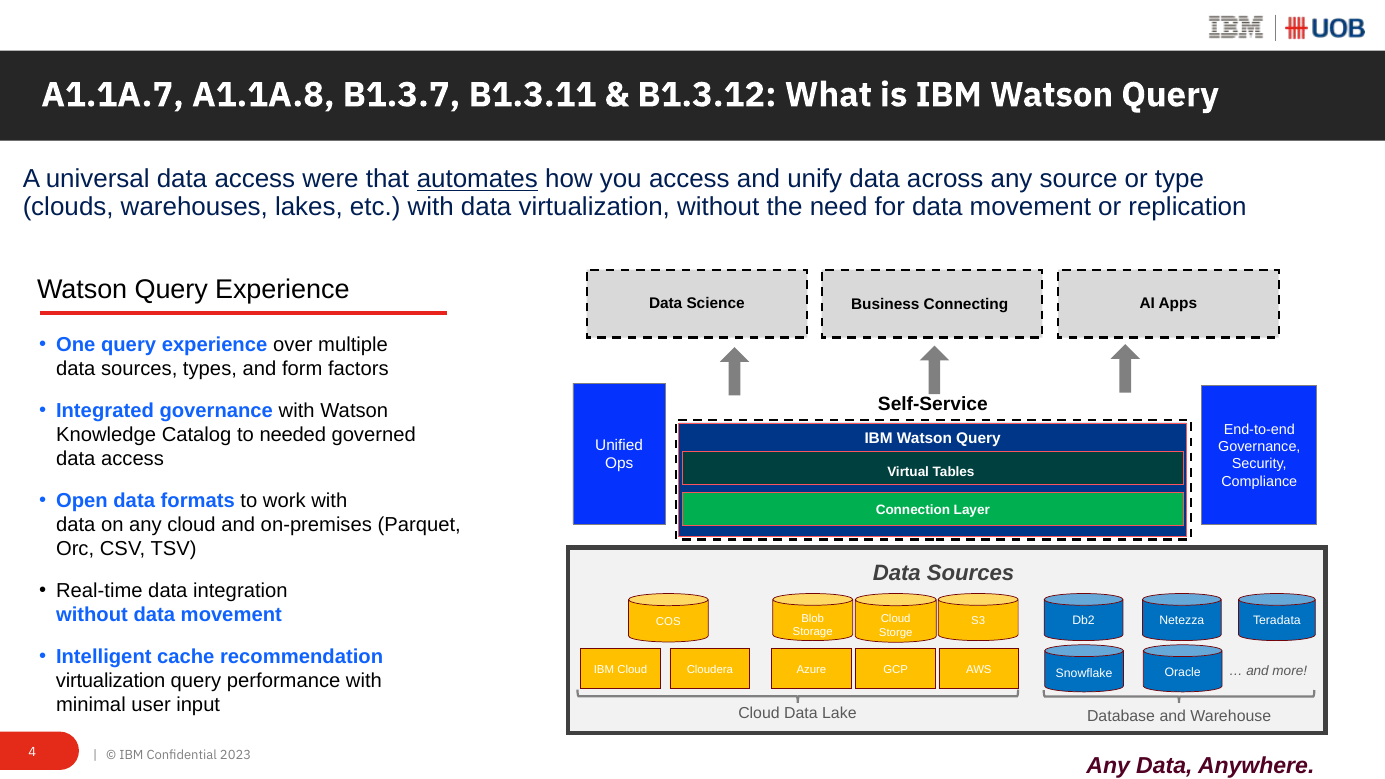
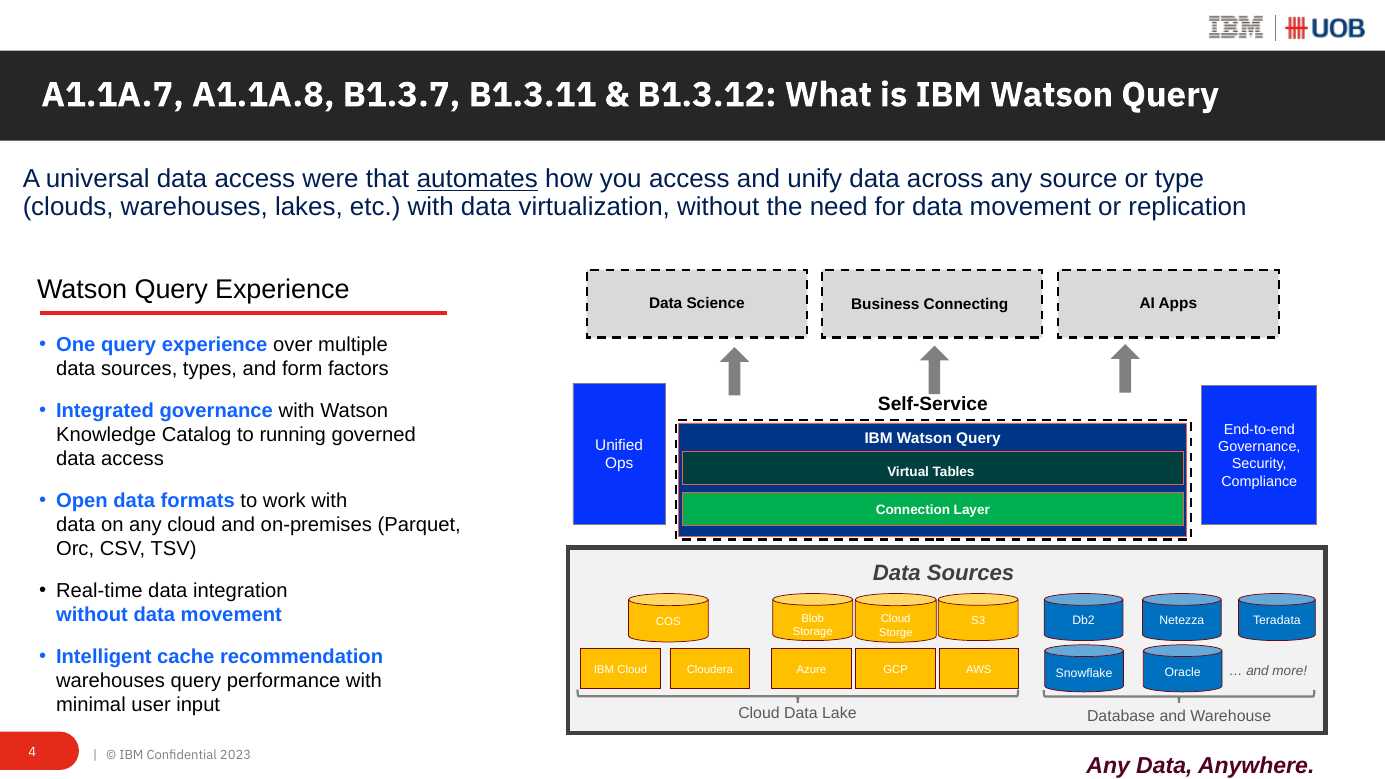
needed: needed -> running
virtualization at (111, 681): virtualization -> warehouses
